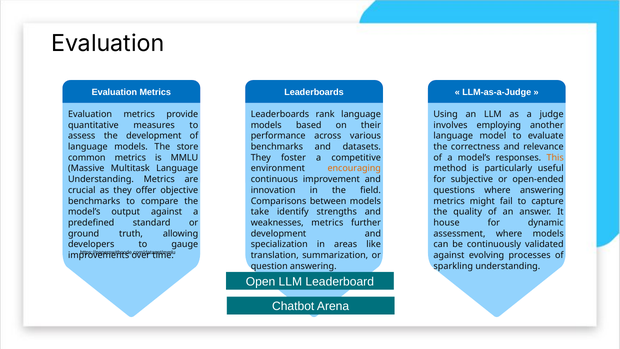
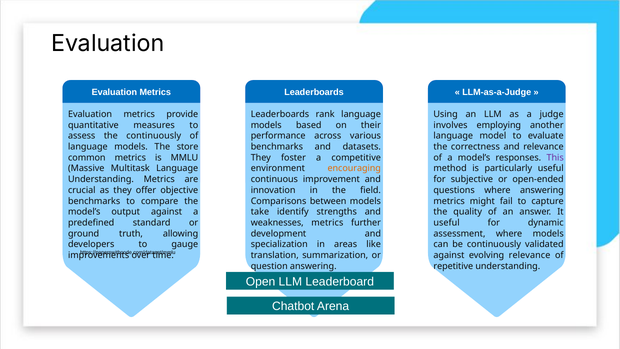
development at (154, 136): development -> continuously
This colour: orange -> purple
house at (447, 223): house -> useful
evolving processes: processes -> relevance
sparkling at (453, 266): sparkling -> repetitive
